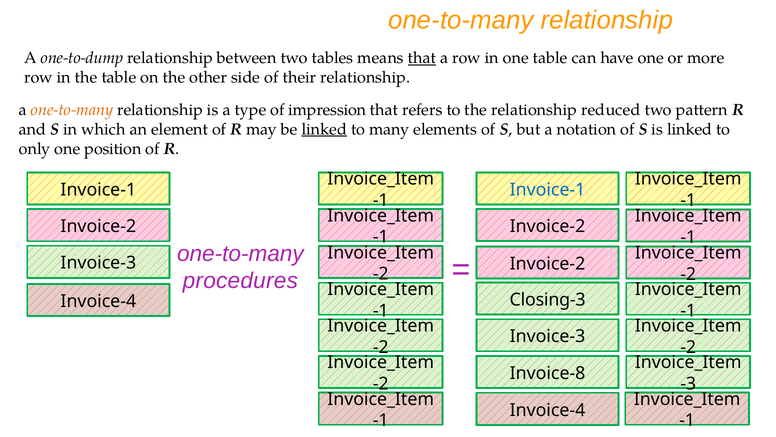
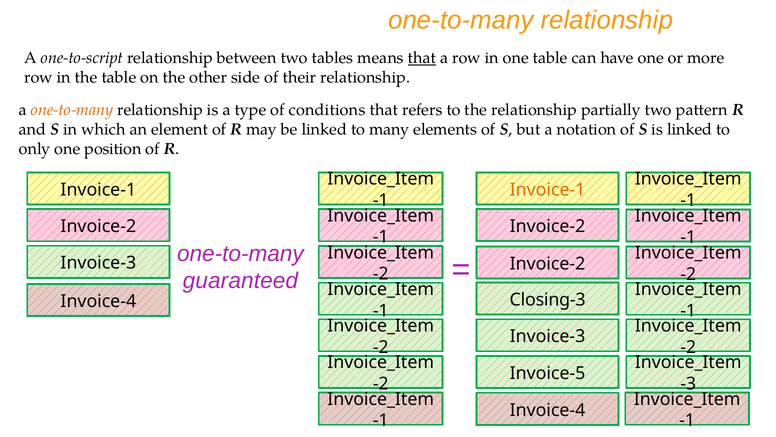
one-to-dump: one-to-dump -> one-to-script
impression: impression -> conditions
reduced: reduced -> partially
linked at (324, 129) underline: present -> none
Invoice-1 at (548, 189) colour: blue -> orange
procedures: procedures -> guaranteed
Invoice-8: Invoice-8 -> Invoice-5
